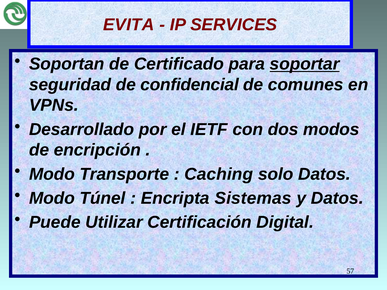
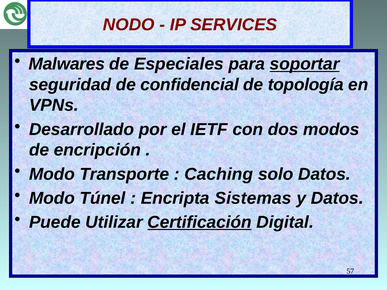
EVITA: EVITA -> NODO
Soportan: Soportan -> Malwares
Certificado: Certificado -> Especiales
comunes: comunes -> topología
Certificación underline: none -> present
